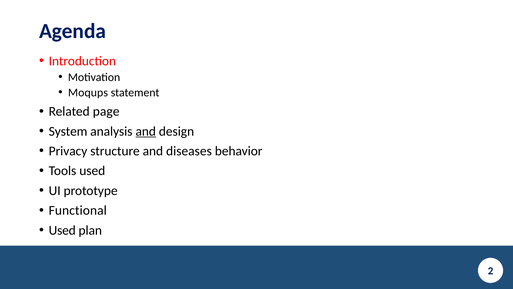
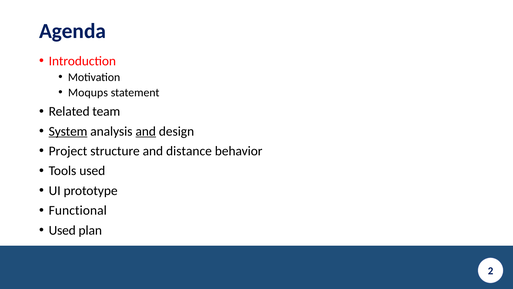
page: page -> team
System underline: none -> present
Privacy: Privacy -> Project
diseases: diseases -> distance
